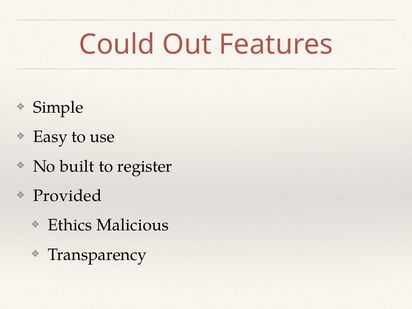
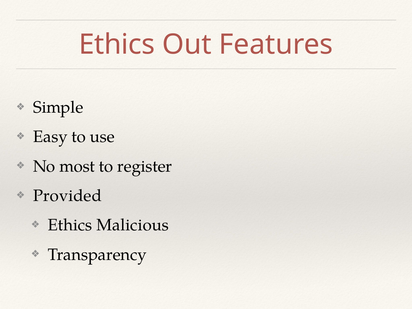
Could at (117, 44): Could -> Ethics
built: built -> most
